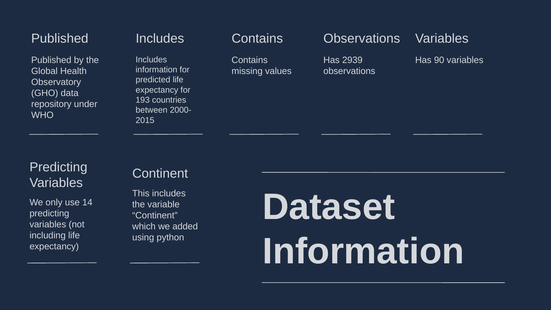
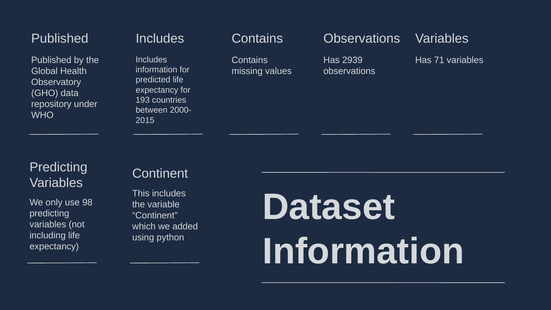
90: 90 -> 71
14: 14 -> 98
